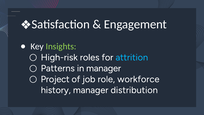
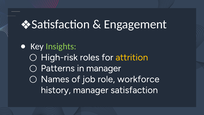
attrition colour: light blue -> yellow
Project: Project -> Names
distribution: distribution -> satisfaction
